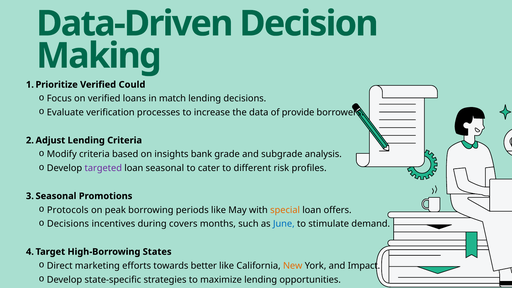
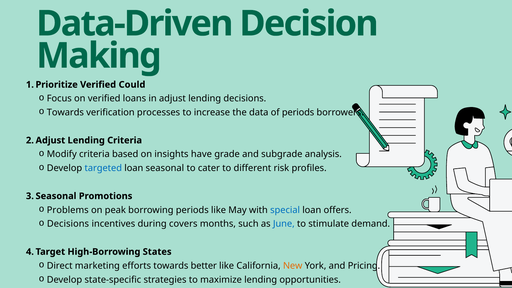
match: match -> adjust
Evaluate at (65, 112): Evaluate -> Towards
of provide: provide -> periods
bank: bank -> have
targeted colour: purple -> blue
Protocols: Protocols -> Problems
special colour: orange -> blue
Impact: Impact -> Pricing
